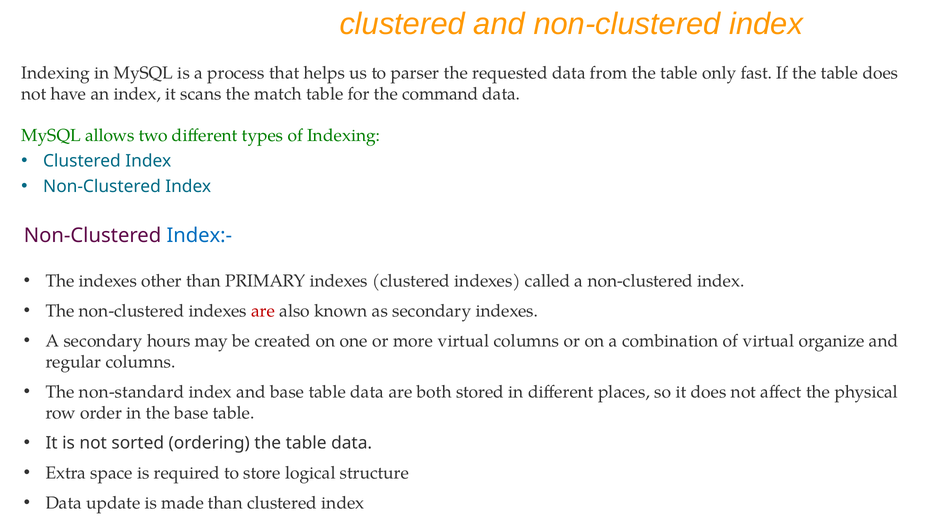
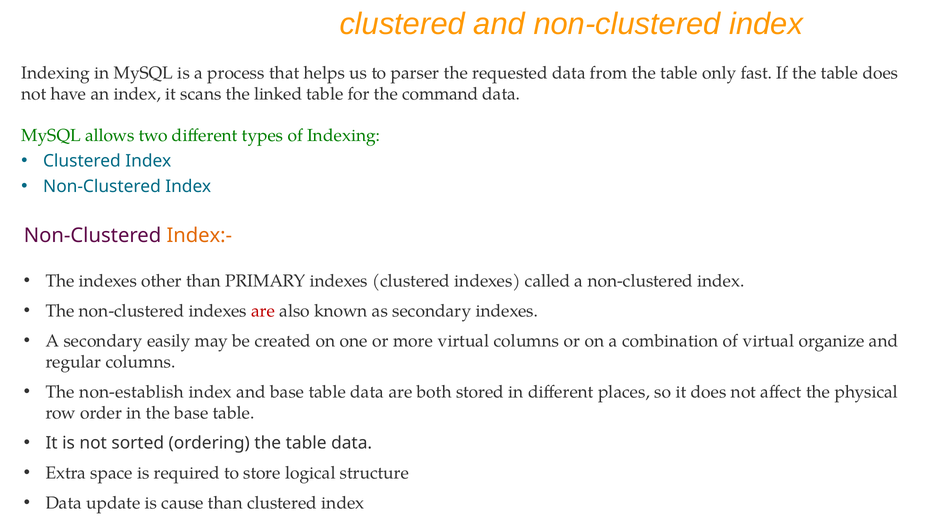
match: match -> linked
Index:- colour: blue -> orange
hours: hours -> easily
non-standard: non-standard -> non-establish
made: made -> cause
